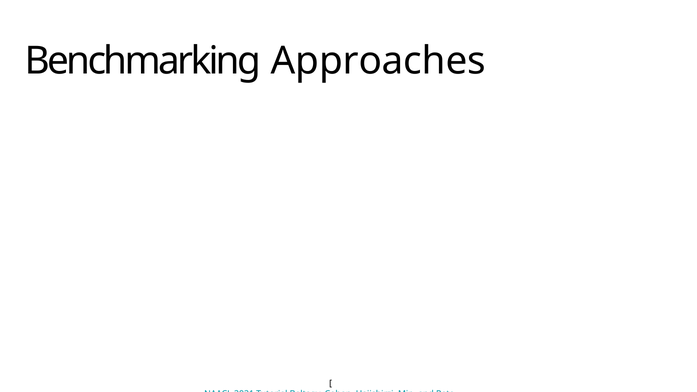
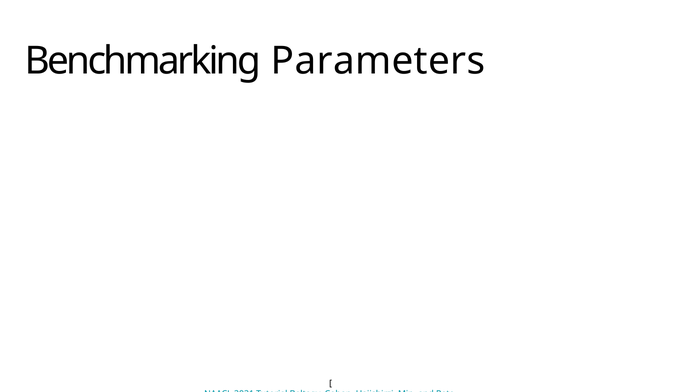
Approaches: Approaches -> Parameters
